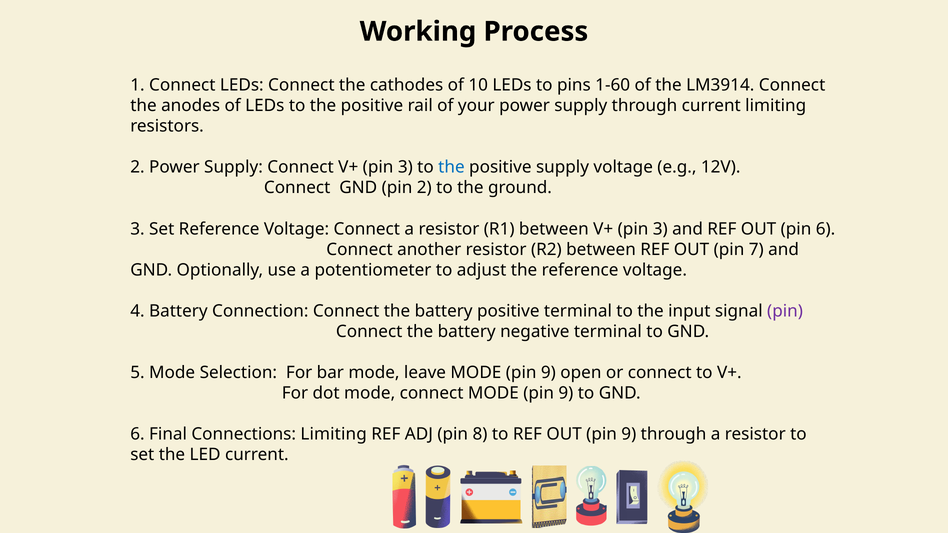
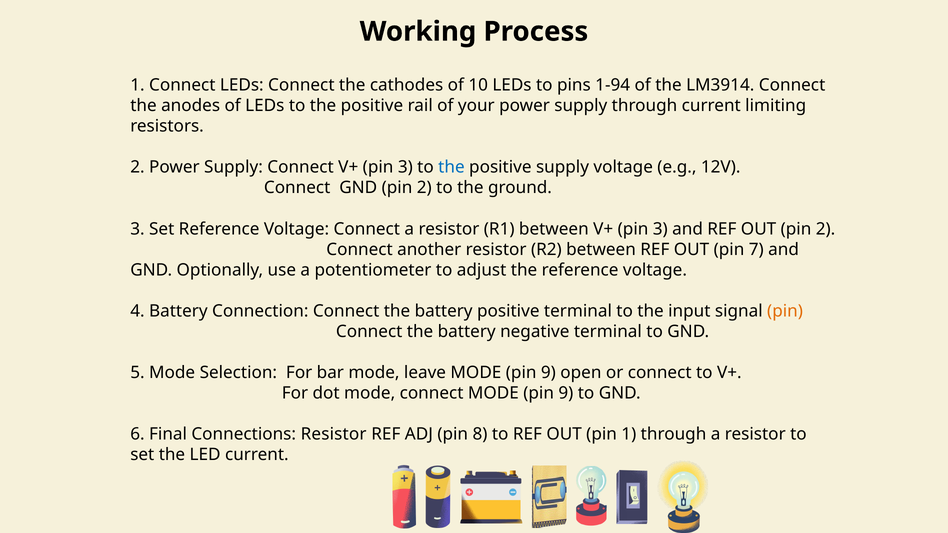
1-60: 1-60 -> 1-94
OUT pin 6: 6 -> 2
pin at (785, 311) colour: purple -> orange
Connections Limiting: Limiting -> Resistor
OUT pin 9: 9 -> 1
